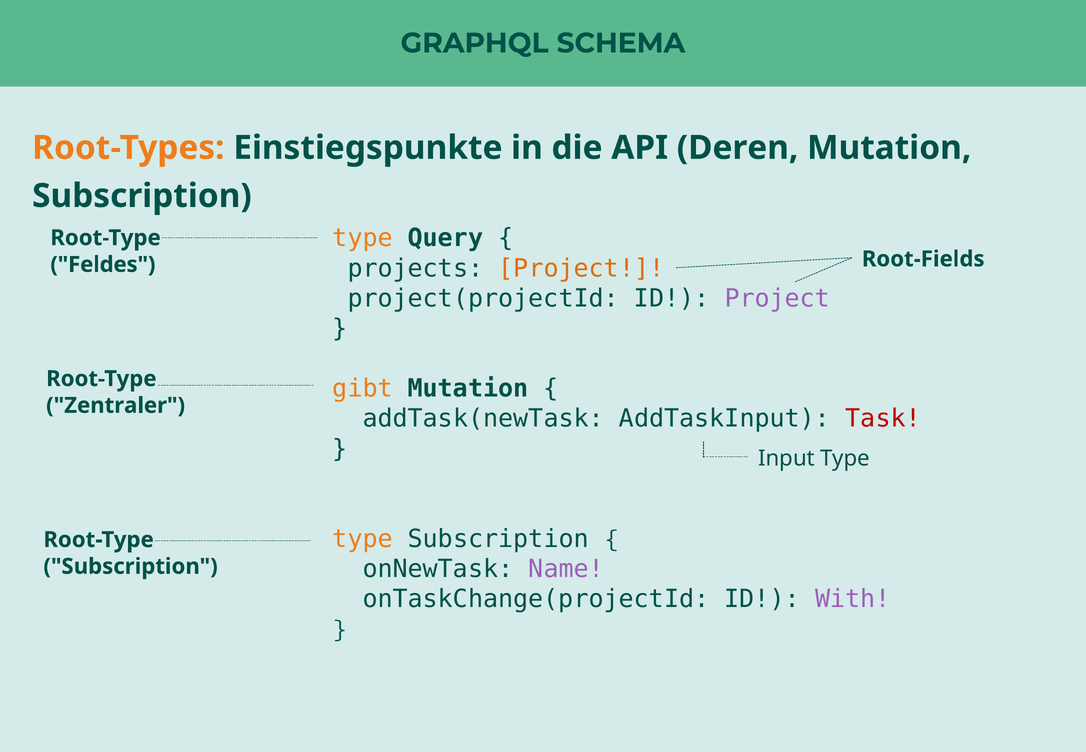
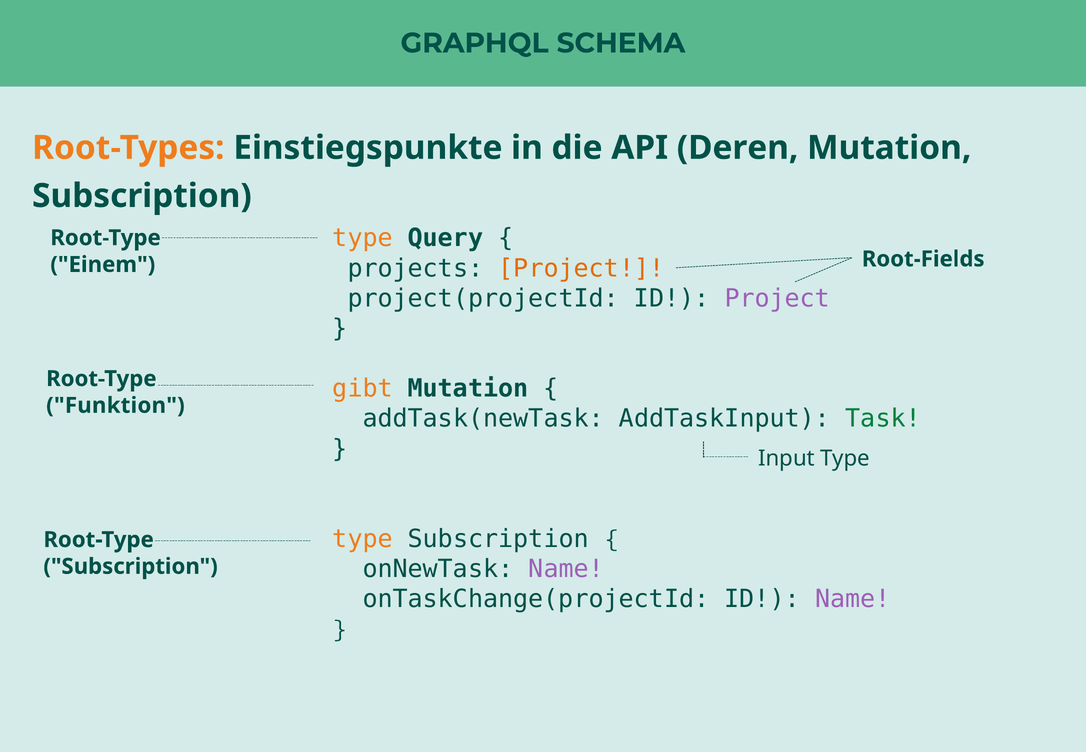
Feldes: Feldes -> Einem
Zentraler: Zentraler -> Funktion
Task colour: red -> green
ID With: With -> Name
